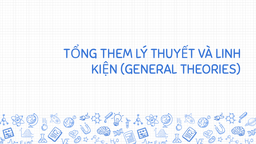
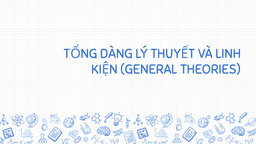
THEM: THEM -> DÀNG
